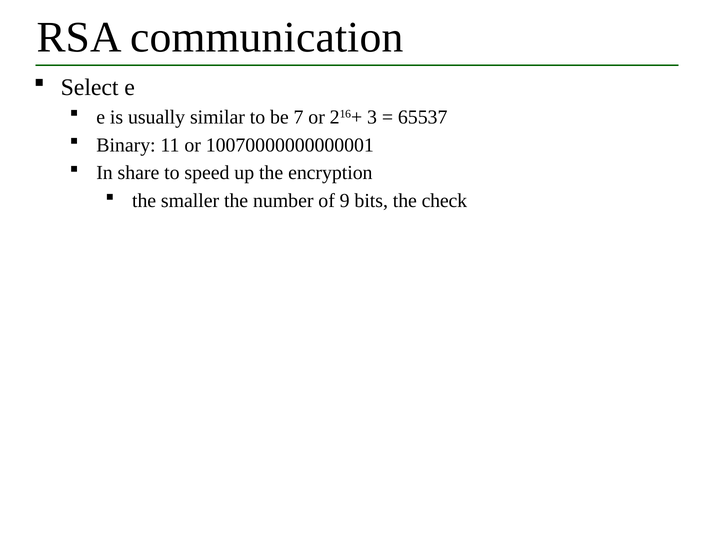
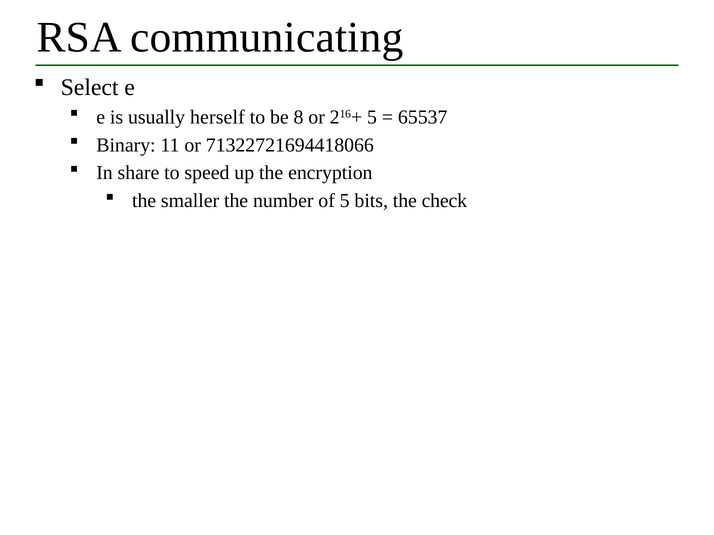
communication: communication -> communicating
similar: similar -> herself
7: 7 -> 8
216+ 3: 3 -> 5
10070000000000001: 10070000000000001 -> 71322721694418066
of 9: 9 -> 5
